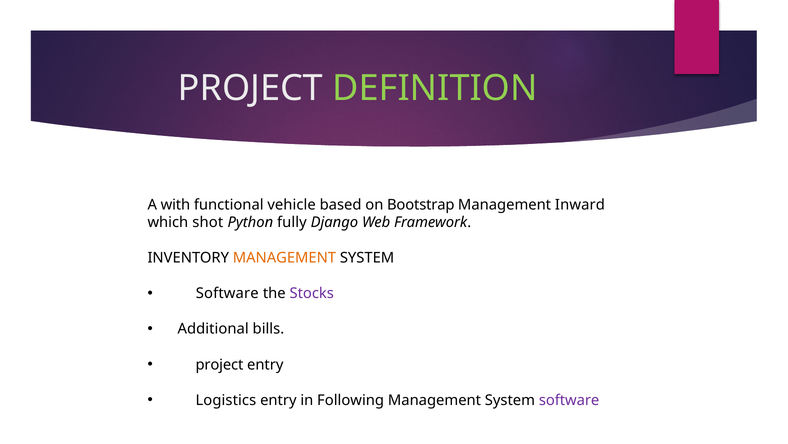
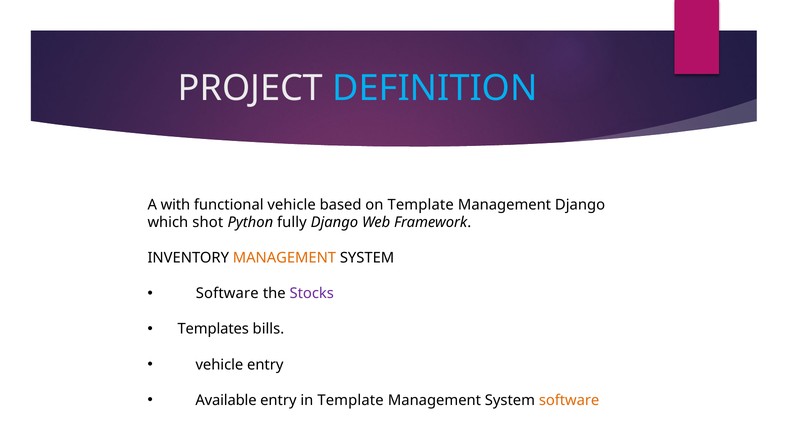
DEFINITION colour: light green -> light blue
on Bootstrap: Bootstrap -> Template
Management Inward: Inward -> Django
Additional: Additional -> Templates
project at (219, 364): project -> vehicle
Logistics: Logistics -> Available
in Following: Following -> Template
software at (569, 399) colour: purple -> orange
